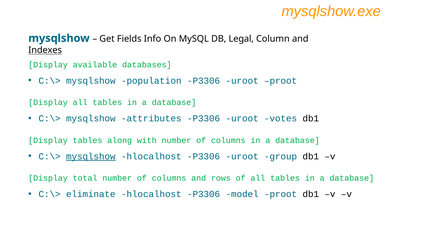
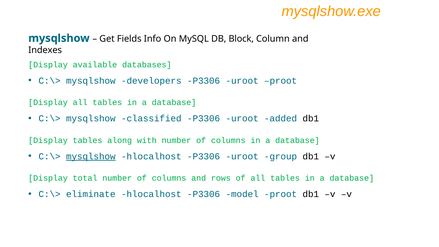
Legal: Legal -> Block
Indexes underline: present -> none
population: population -> developers
attributes: attributes -> classified
votes: votes -> added
